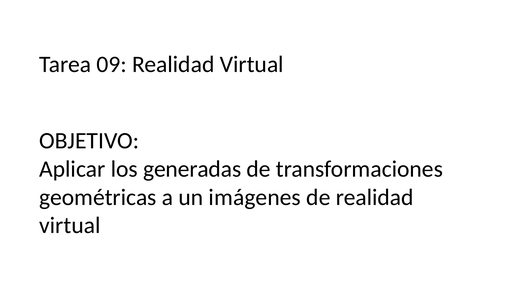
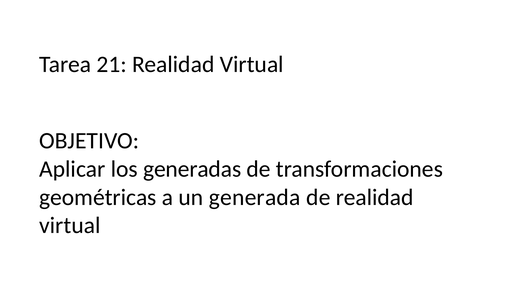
09: 09 -> 21
imágenes: imágenes -> generada
